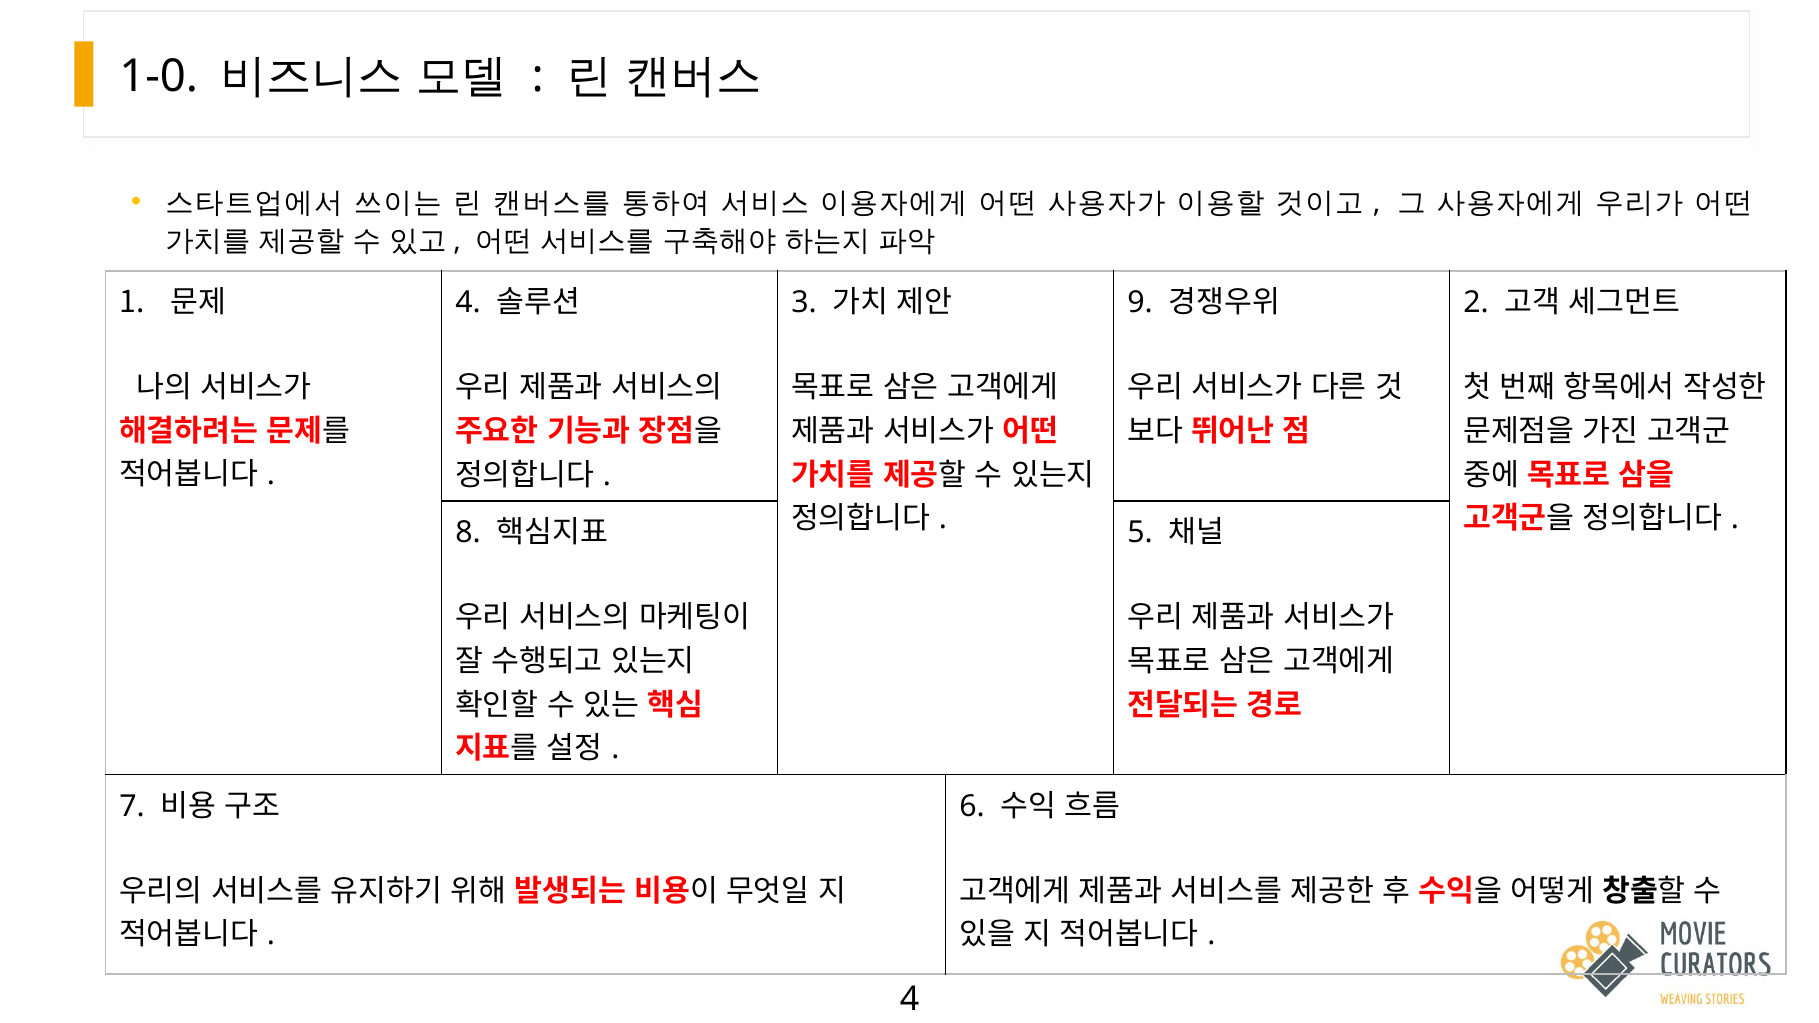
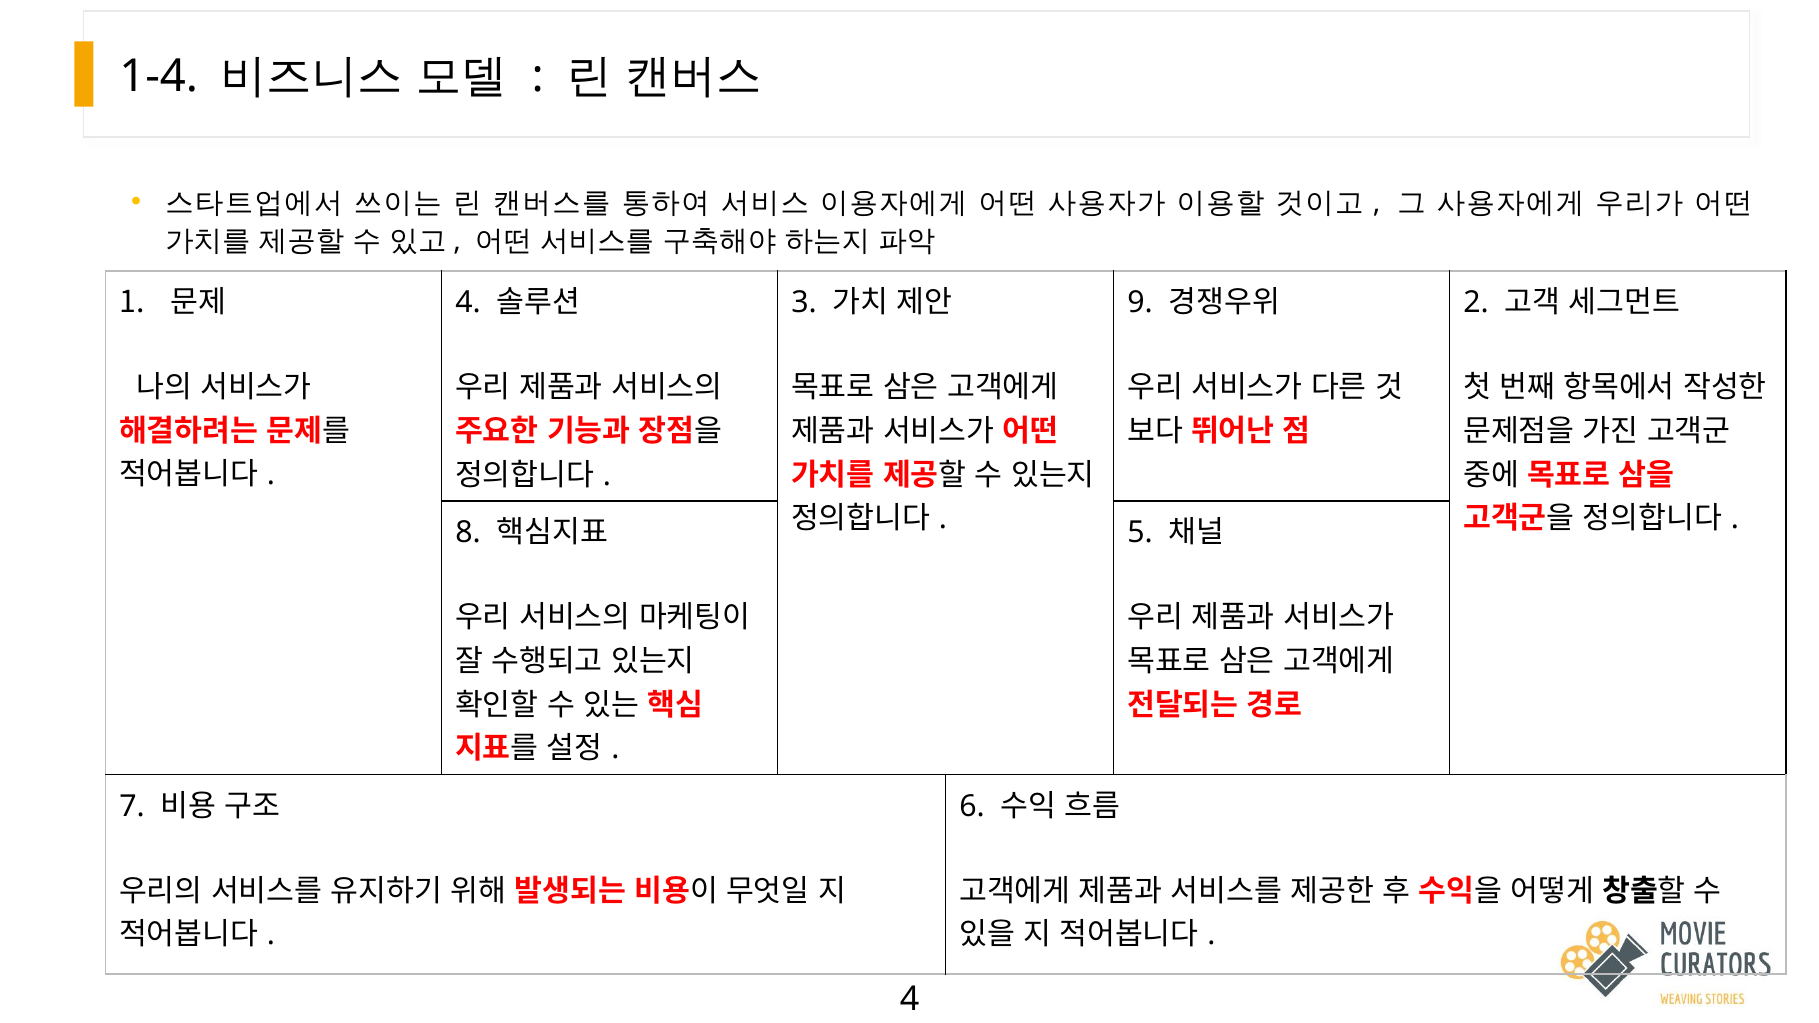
1-0: 1-0 -> 1-4
